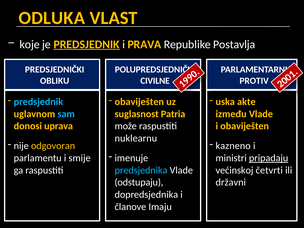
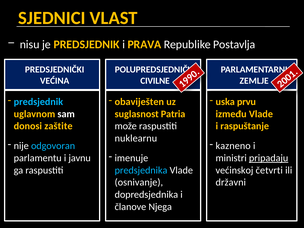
ODLUKA: ODLUKA -> SJEDNICI
koje: koje -> nisu
PREDSJEDNIK at (87, 44) underline: present -> none
OBLIKU: OBLIKU -> VEĆINA
PROTIV: PROTIV -> ZEMLJE
akte: akte -> prvu
sam colour: light blue -> white
uprava: uprava -> zaštite
i obaviješten: obaviješten -> raspuštanje
odgovoran colour: yellow -> light blue
smije: smije -> javnu
odstupaju: odstupaju -> osnivanje
Imaju: Imaju -> Njega
